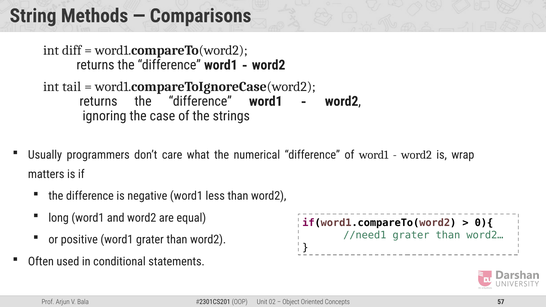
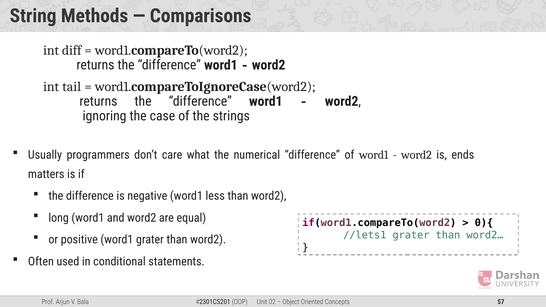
wrap: wrap -> ends
//need1: //need1 -> //lets1
